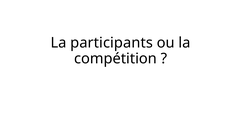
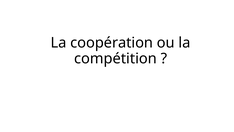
participants: participants -> coopération
